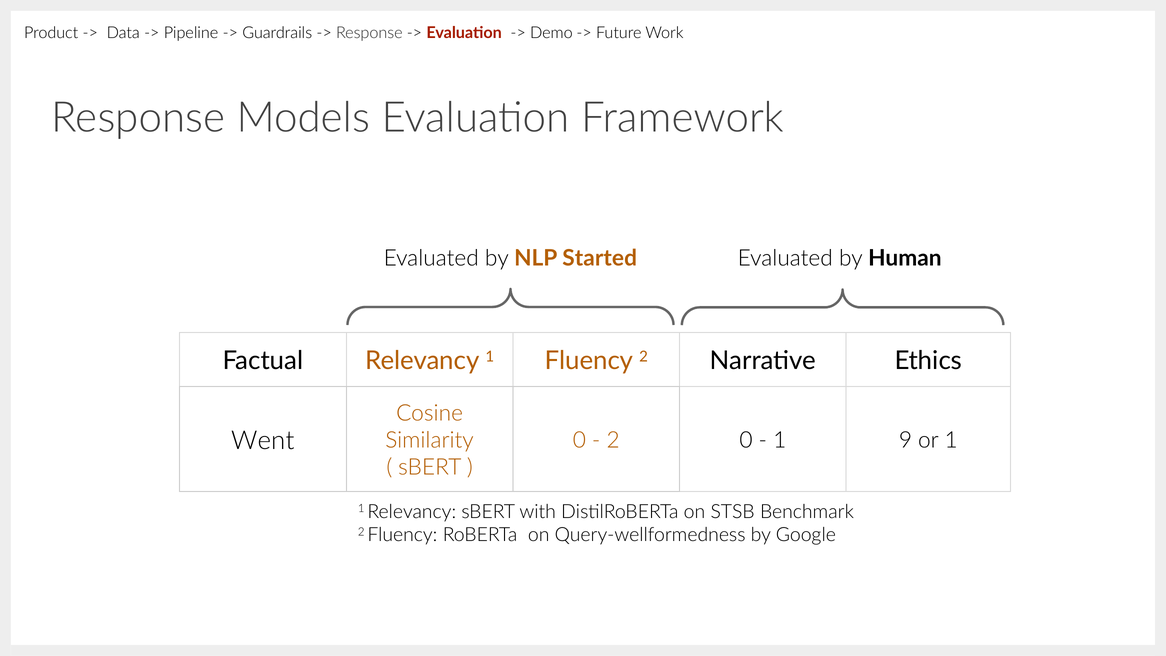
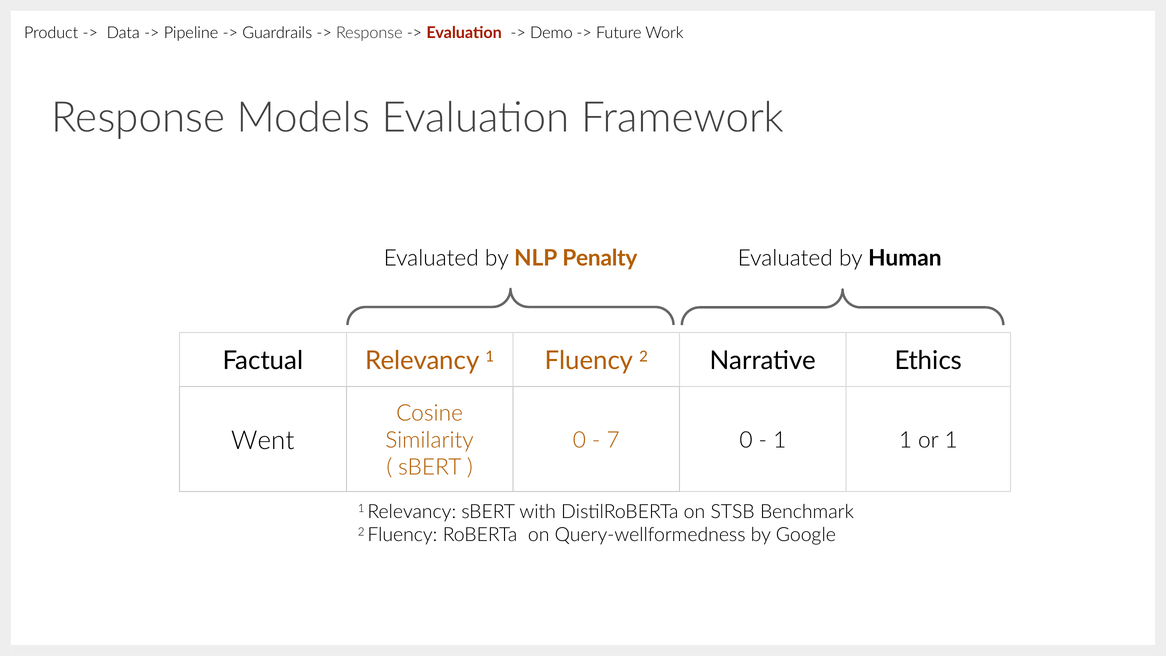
Started: Started -> Penalty
2 at (613, 440): 2 -> 7
1 9: 9 -> 1
